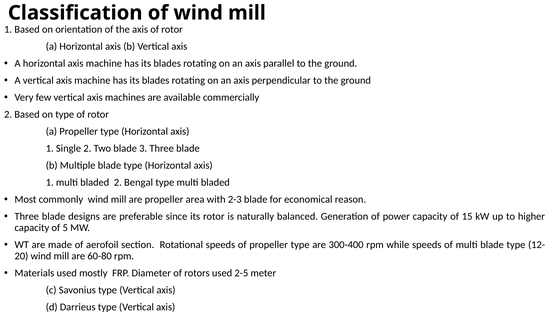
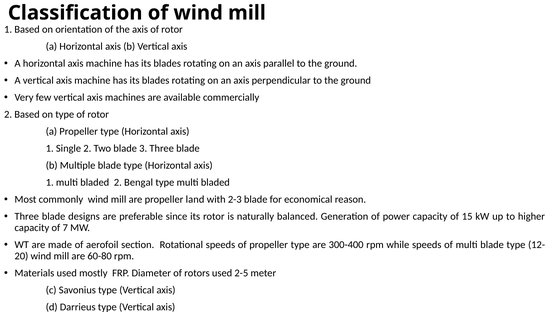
area: area -> land
5: 5 -> 7
